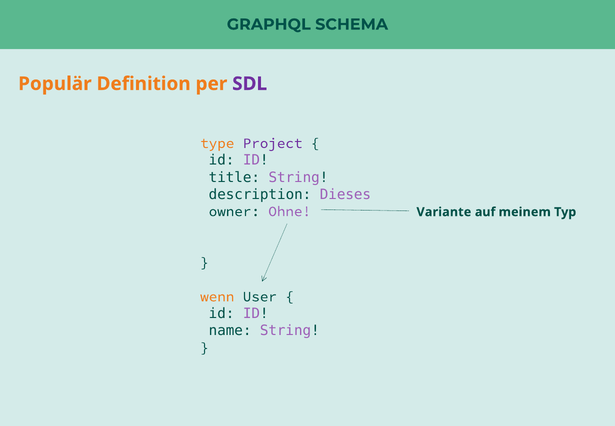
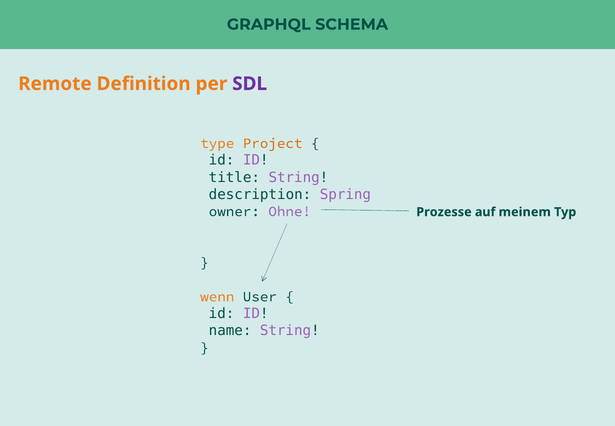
Populär: Populär -> Remote
Project colour: purple -> orange
Dieses: Dieses -> Spring
Variante: Variante -> Prozesse
